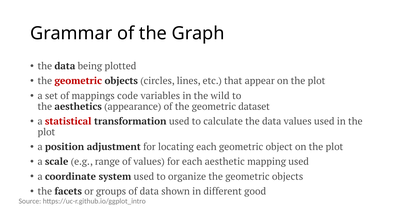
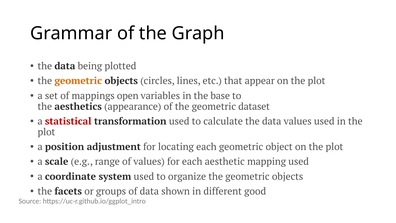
geometric at (78, 81) colour: red -> orange
code: code -> open
wild: wild -> base
